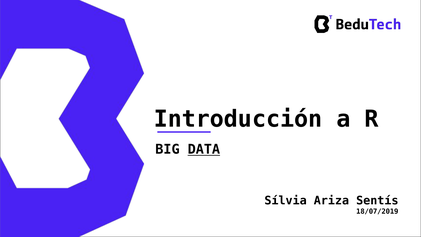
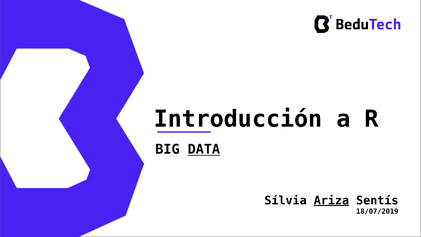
Ariza underline: none -> present
